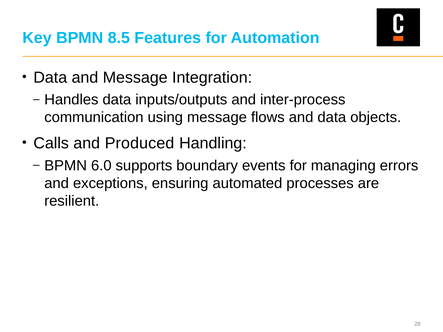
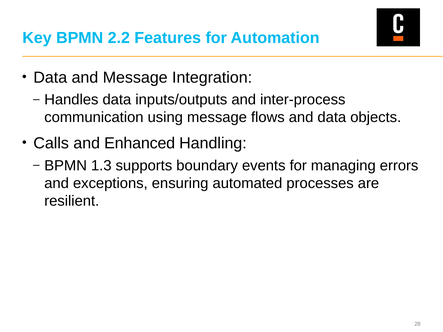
8.5: 8.5 -> 2.2
Produced: Produced -> Enhanced
6.0: 6.0 -> 1.3
